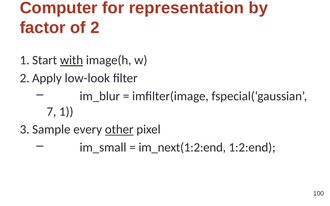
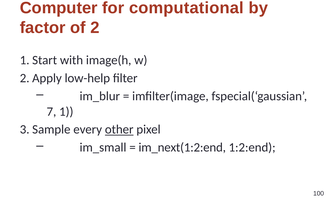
representation: representation -> computational
with underline: present -> none
low-look: low-look -> low-help
